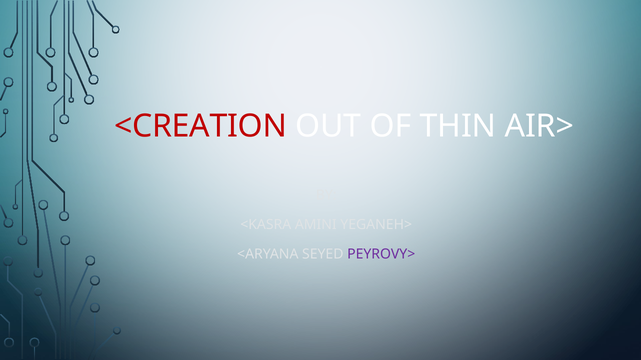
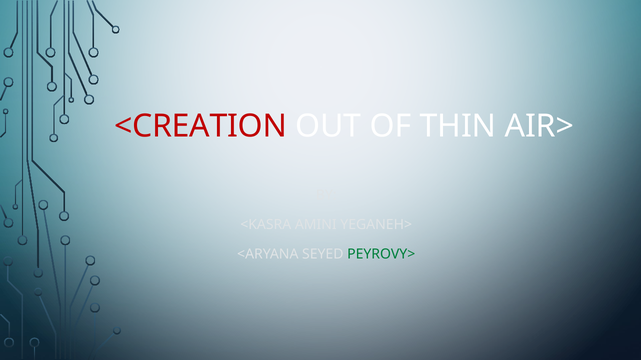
PEYROVY> colour: purple -> green
